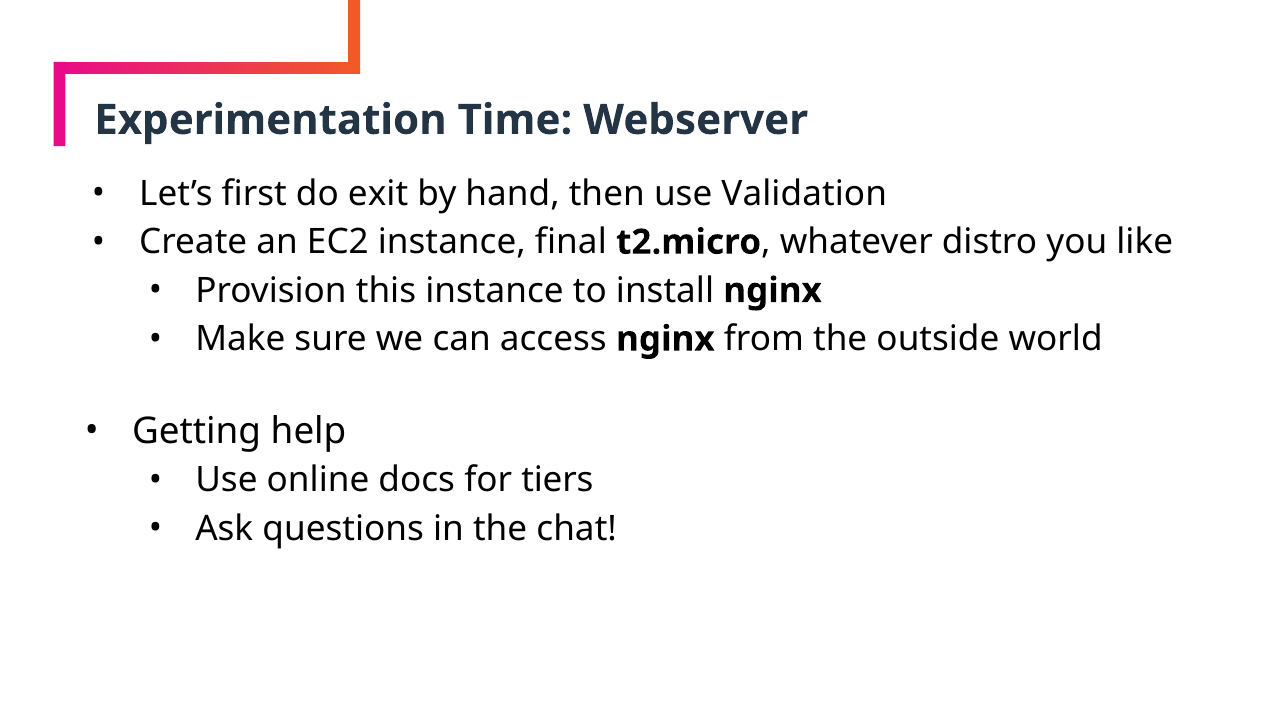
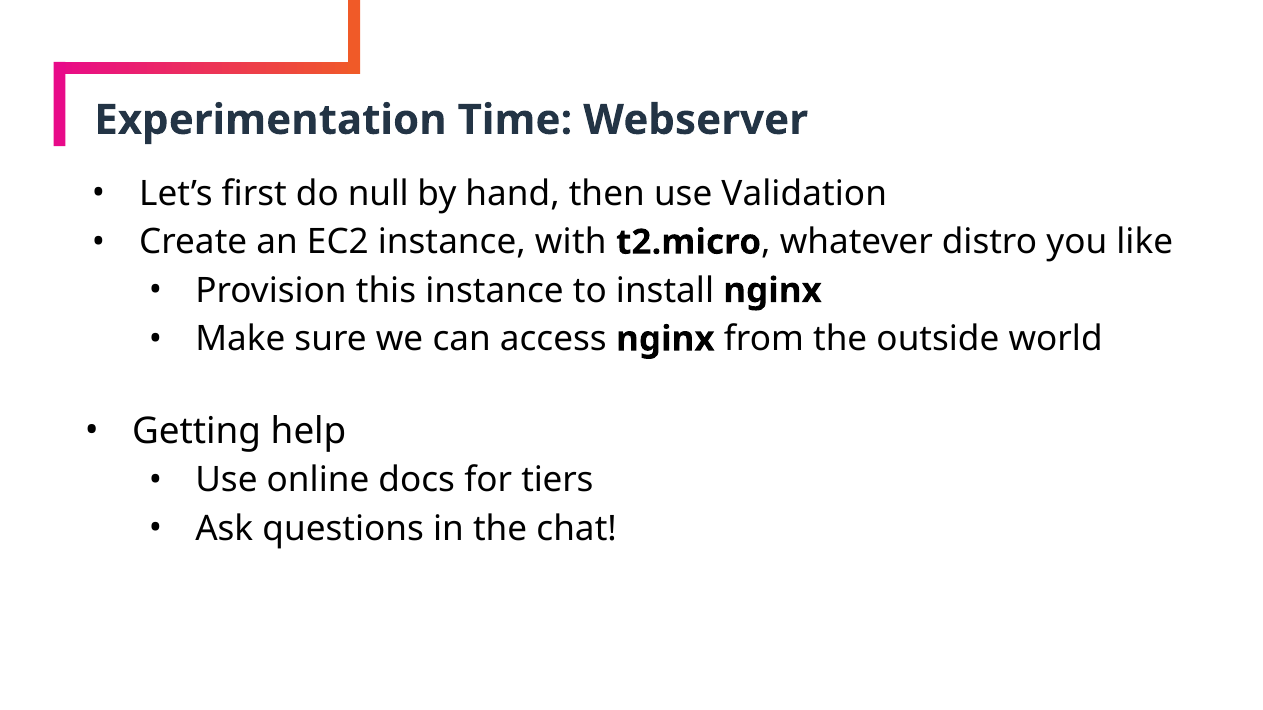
exit: exit -> null
final: final -> with
